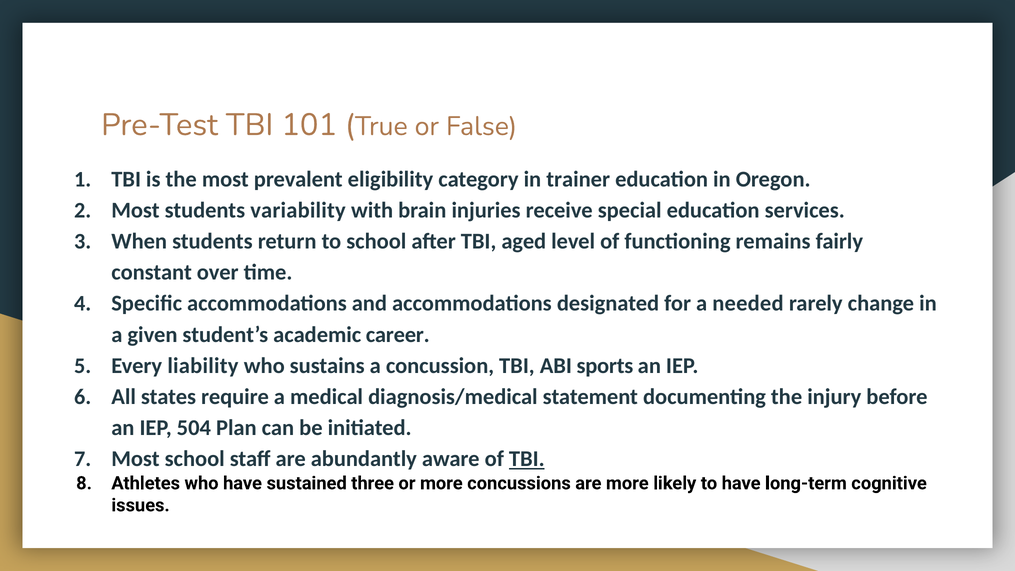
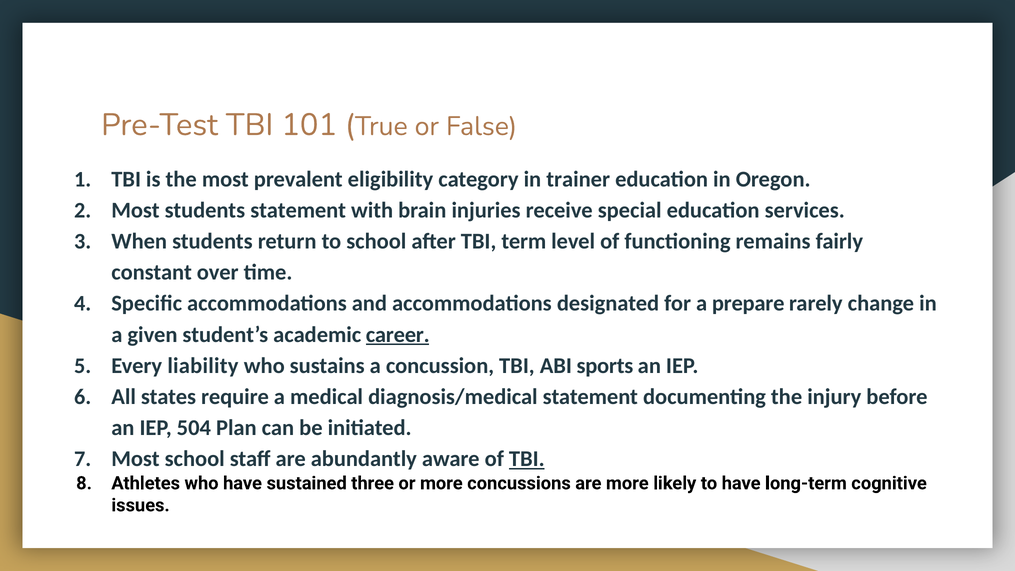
students variability: variability -> statement
aged: aged -> term
needed: needed -> prepare
career underline: none -> present
